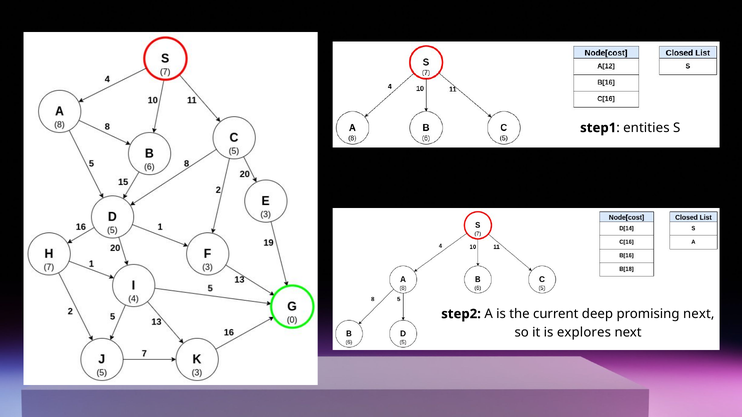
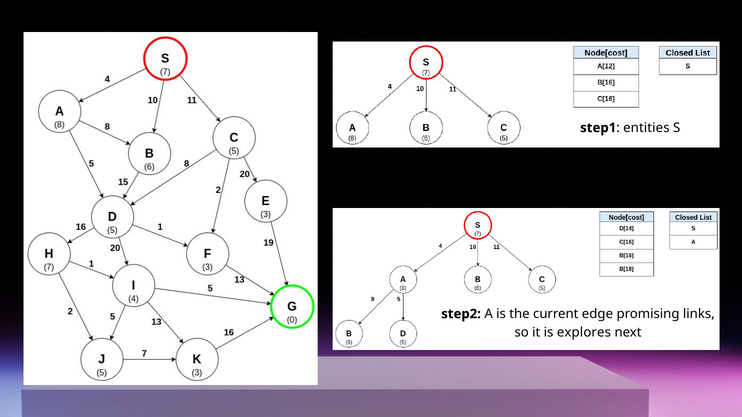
deep: deep -> edge
promising next: next -> links
